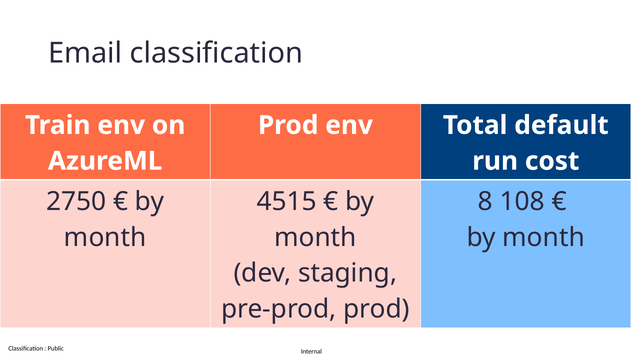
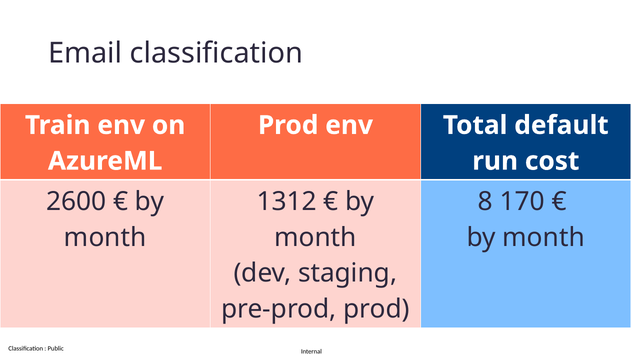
2750: 2750 -> 2600
4515: 4515 -> 1312
108: 108 -> 170
